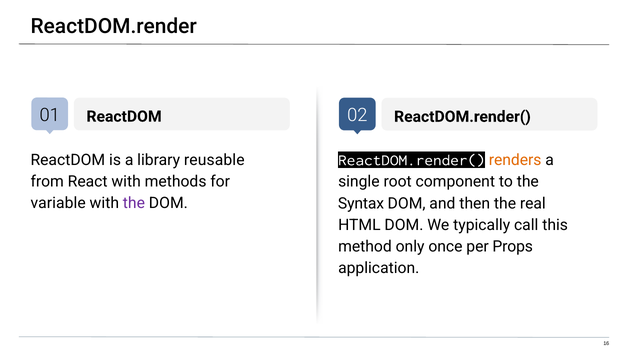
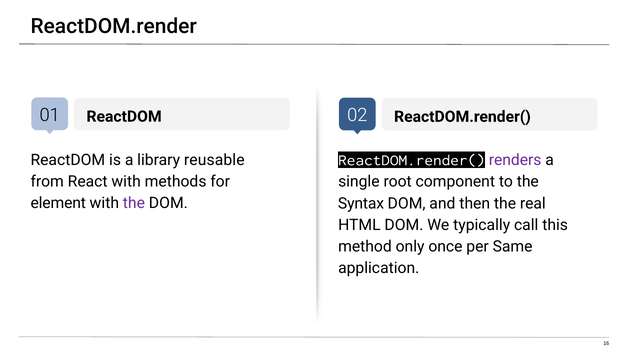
renders colour: orange -> purple
variable: variable -> element
Props: Props -> Same
